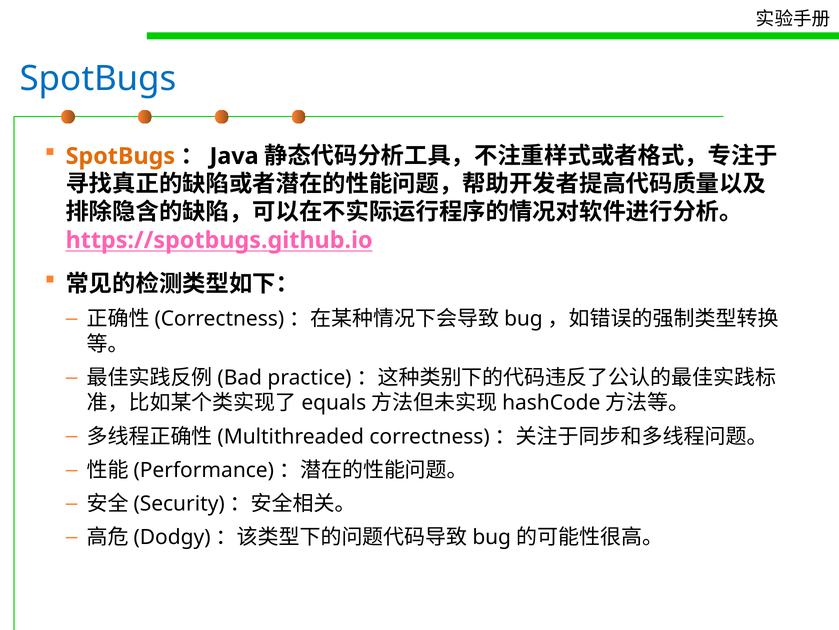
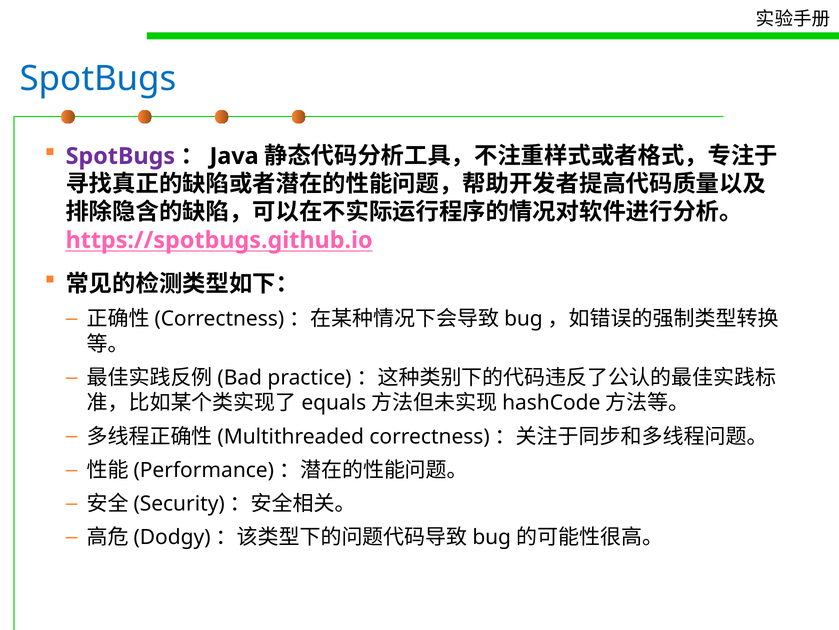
SpotBugs at (120, 156) colour: orange -> purple
